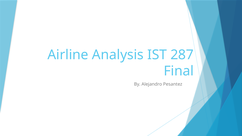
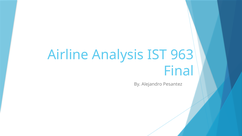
287: 287 -> 963
